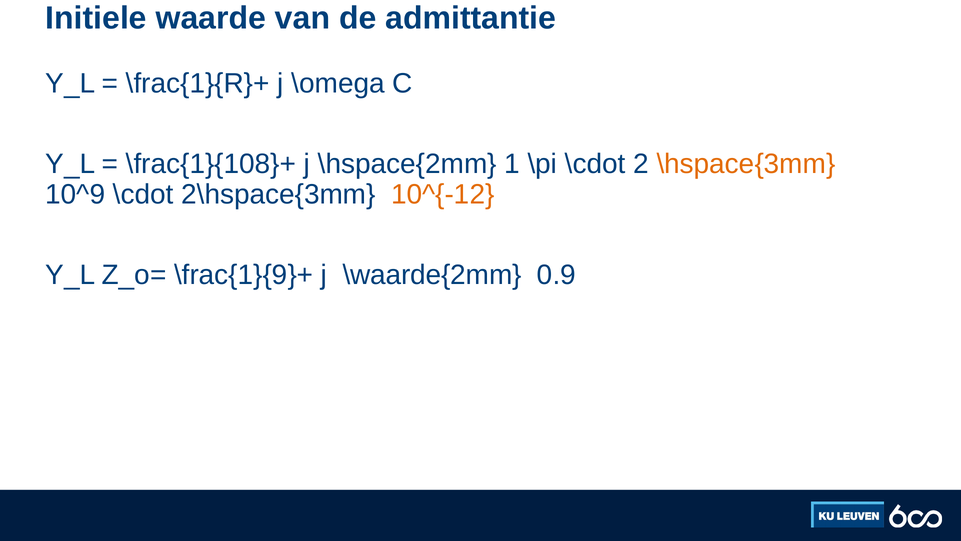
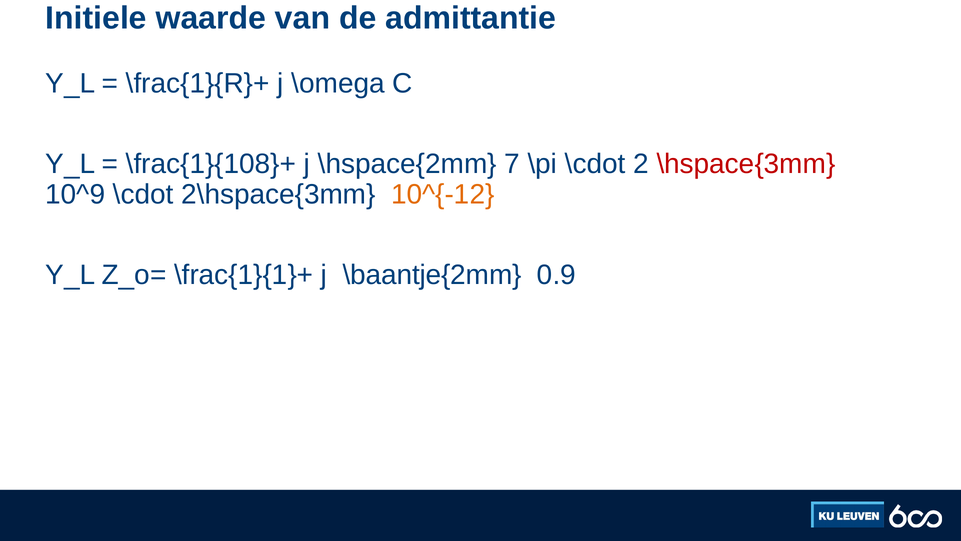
1: 1 -> 7
\hspace{3mm colour: orange -> red
\frac{1}{9}+: \frac{1}{9}+ -> \frac{1}{1}+
\waarde{2mm: \waarde{2mm -> \baantje{2mm
